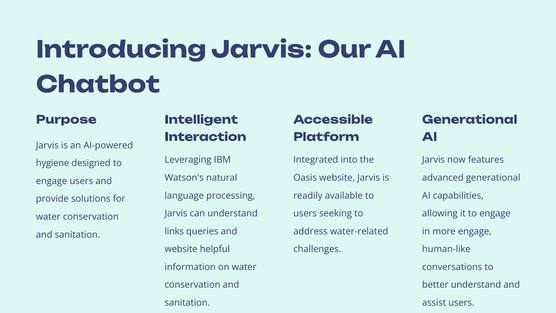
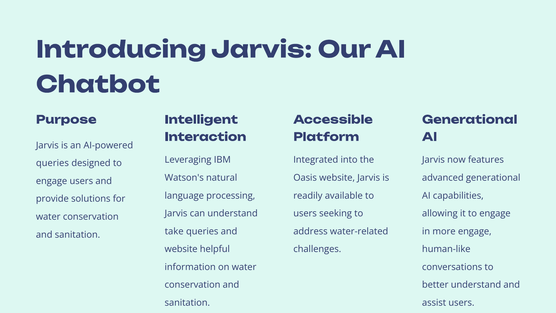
hygiene at (53, 163): hygiene -> queries
links: links -> take
